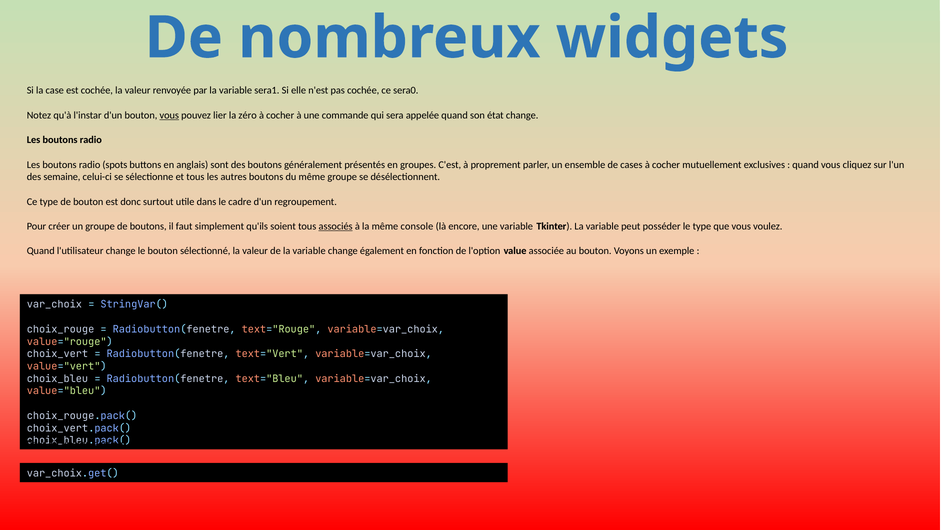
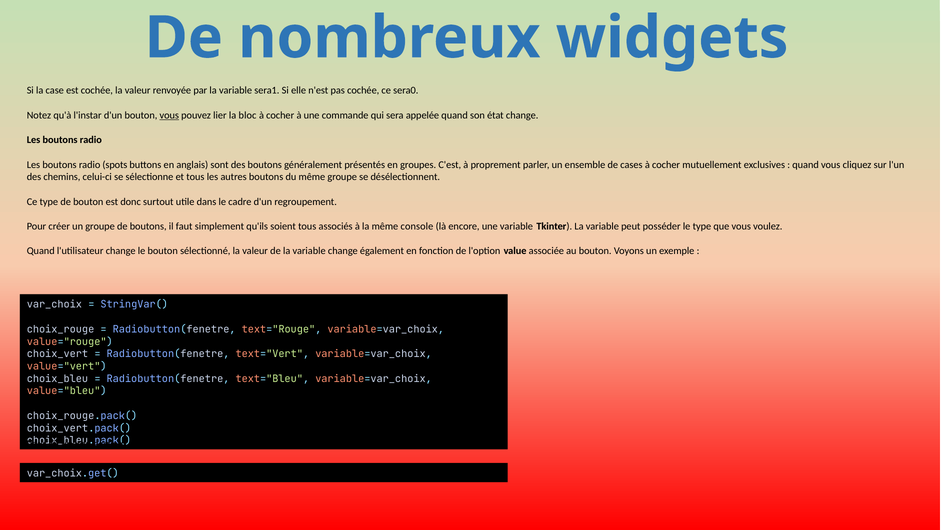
zéro: zéro -> bloc
semaine: semaine -> chemins
associés underline: present -> none
